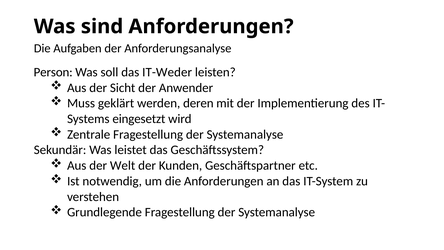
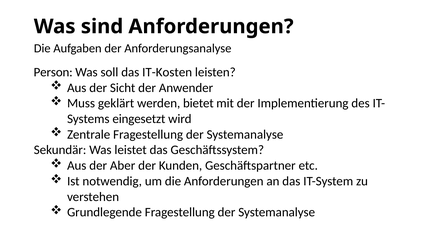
IT-Weder: IT-Weder -> IT-Kosten
deren: deren -> bietet
Welt: Welt -> Aber
